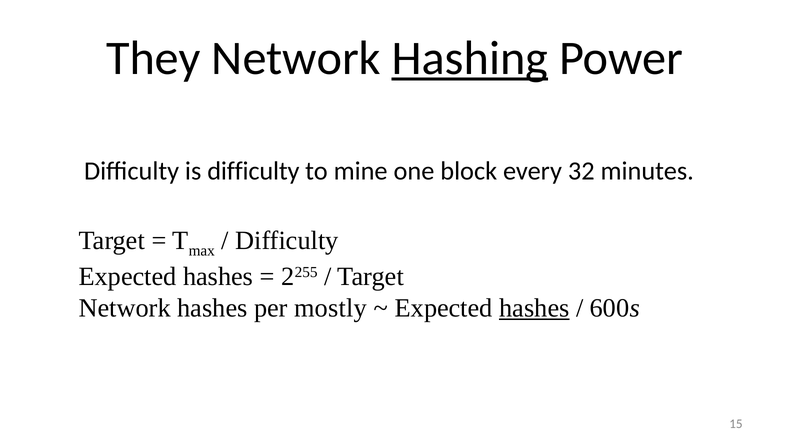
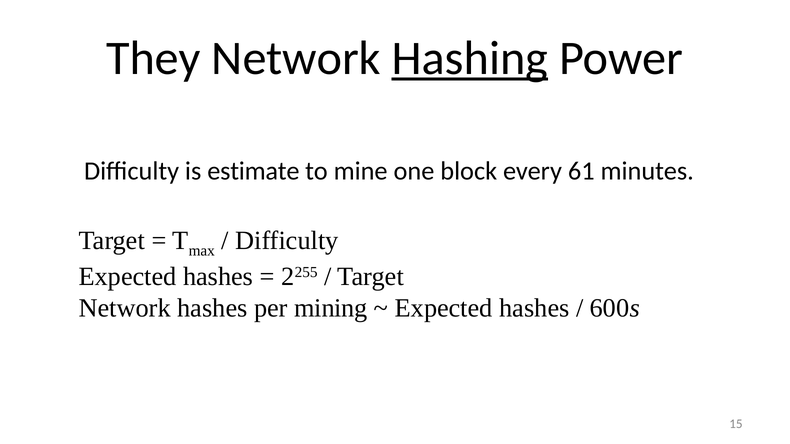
is difficulty: difficulty -> estimate
32: 32 -> 61
mostly: mostly -> mining
hashes at (534, 308) underline: present -> none
